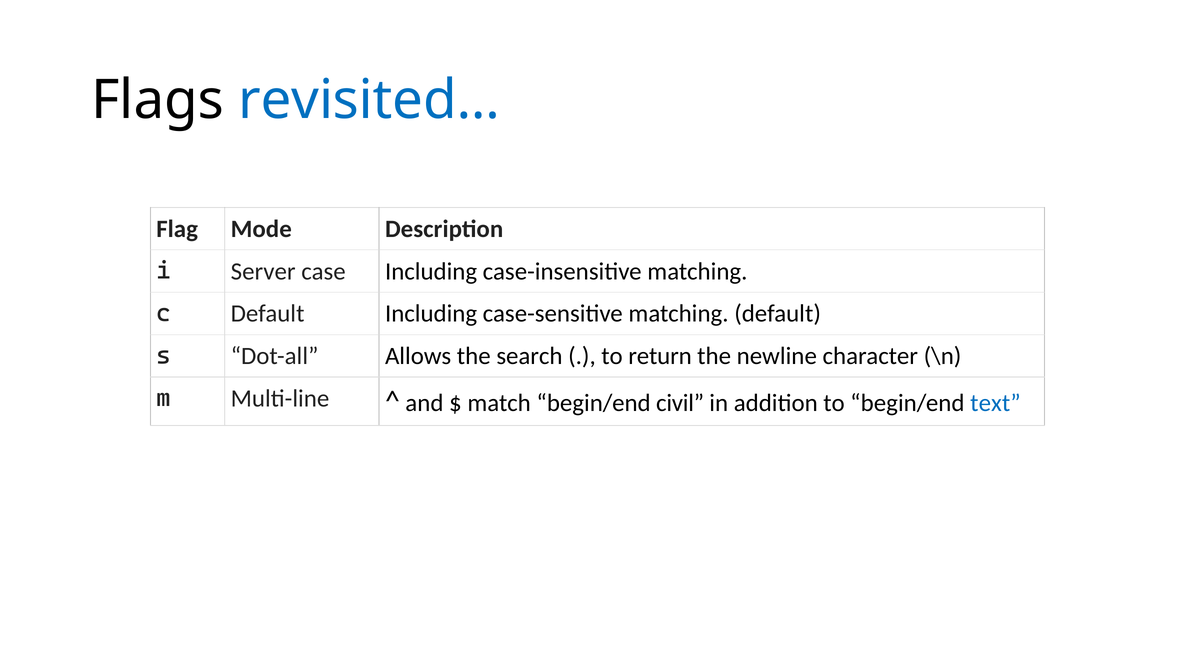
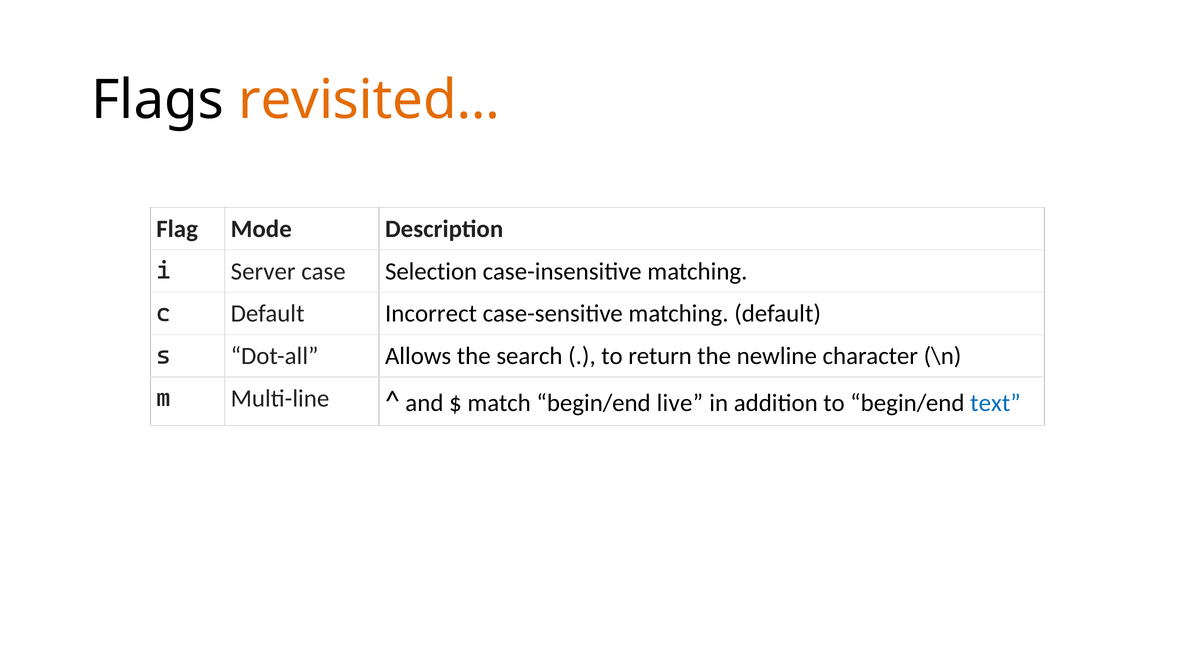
revisited… colour: blue -> orange
case Including: Including -> Selection
Default Including: Including -> Incorrect
civil: civil -> live
